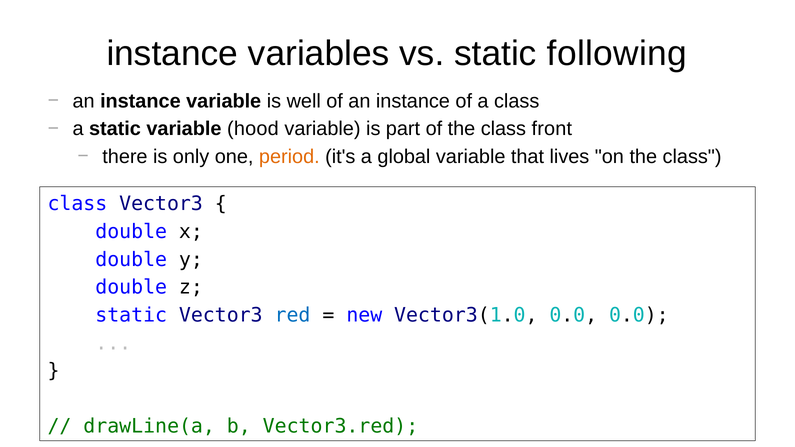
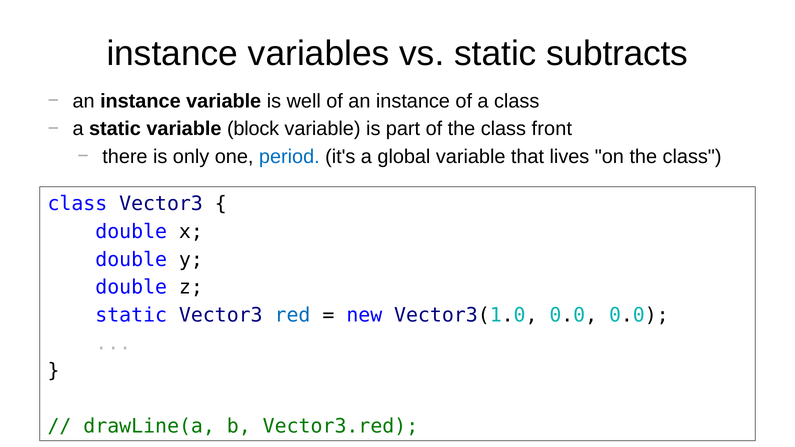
following: following -> subtracts
hood: hood -> block
period colour: orange -> blue
